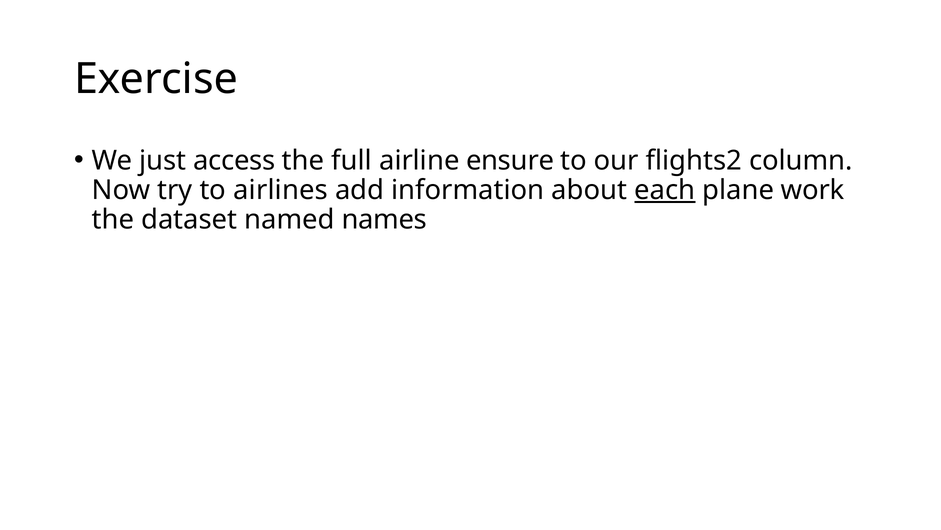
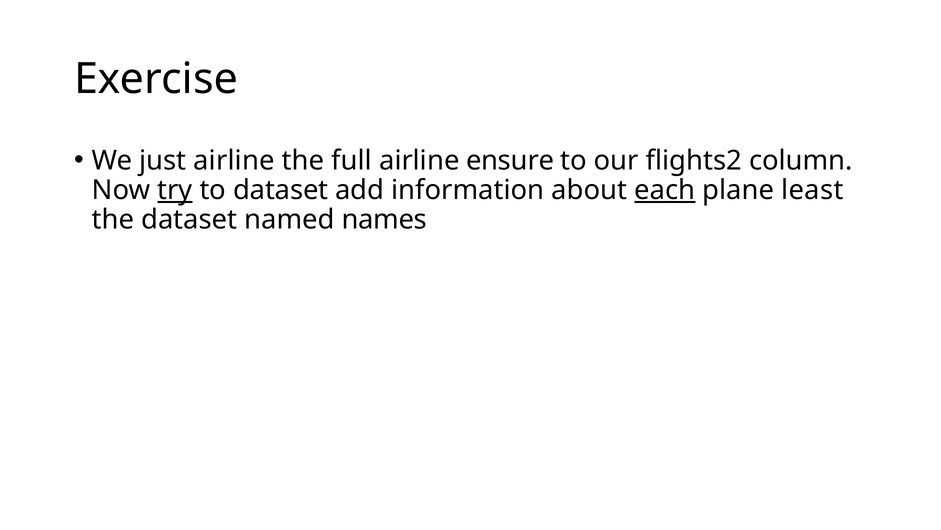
just access: access -> airline
try underline: none -> present
to airlines: airlines -> dataset
work: work -> least
